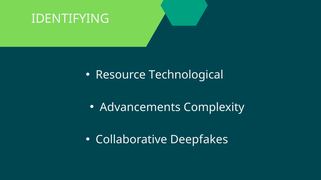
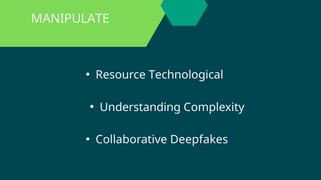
IDENTIFYING: IDENTIFYING -> MANIPULATE
Advancements: Advancements -> Understanding
